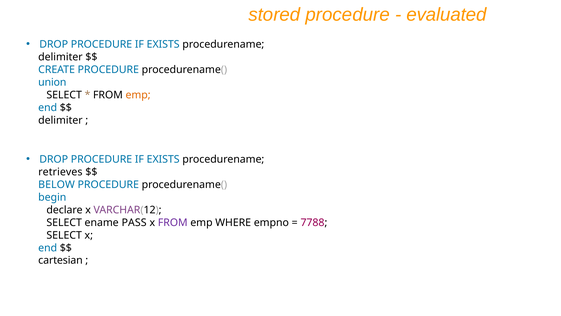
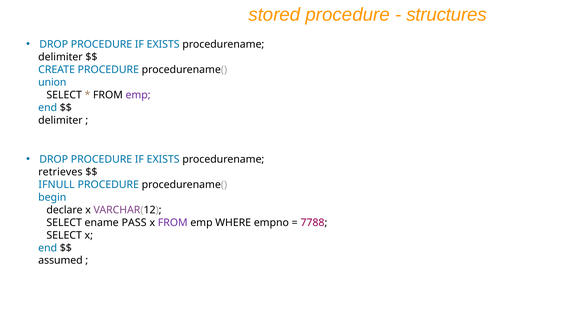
evaluated: evaluated -> structures
emp at (138, 95) colour: orange -> purple
BELOW: BELOW -> IFNULL
cartesian: cartesian -> assumed
